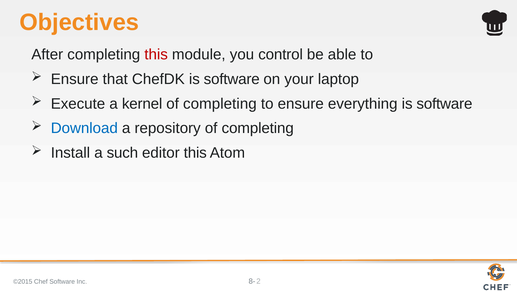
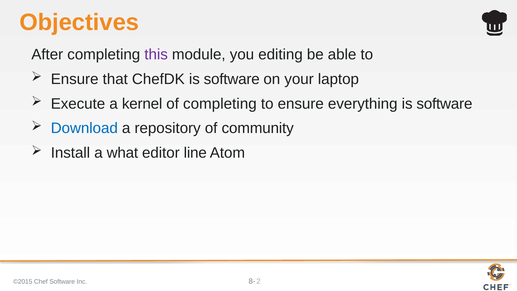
this at (156, 55) colour: red -> purple
control: control -> editing
repository of completing: completing -> community
such: such -> what
editor this: this -> line
